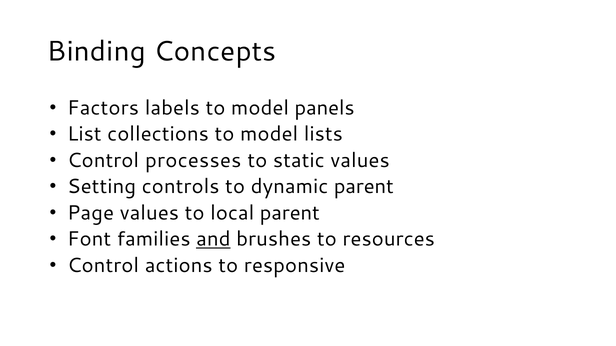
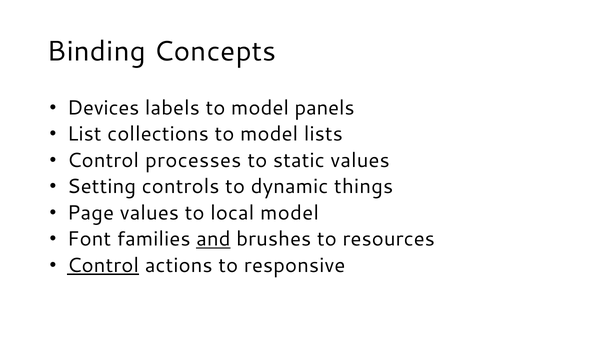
Factors: Factors -> Devices
dynamic parent: parent -> things
local parent: parent -> model
Control at (103, 266) underline: none -> present
